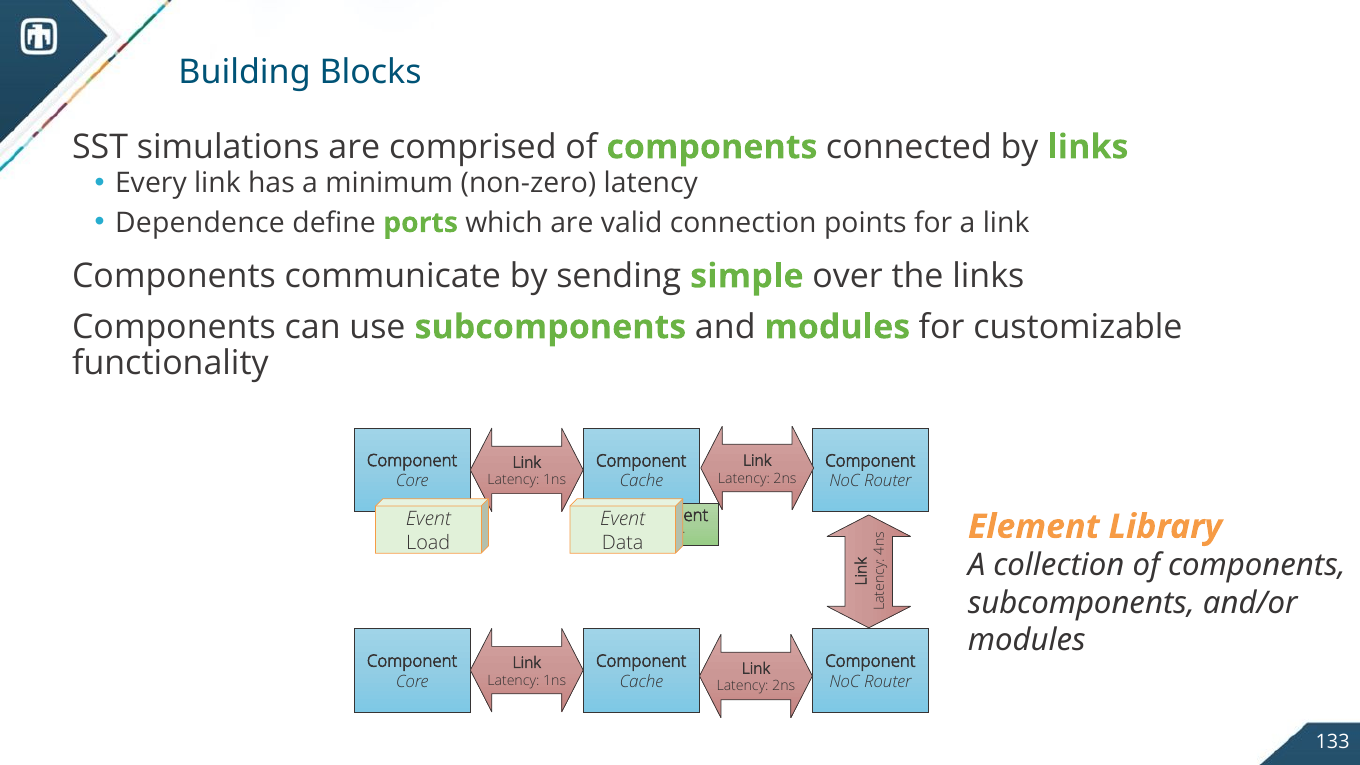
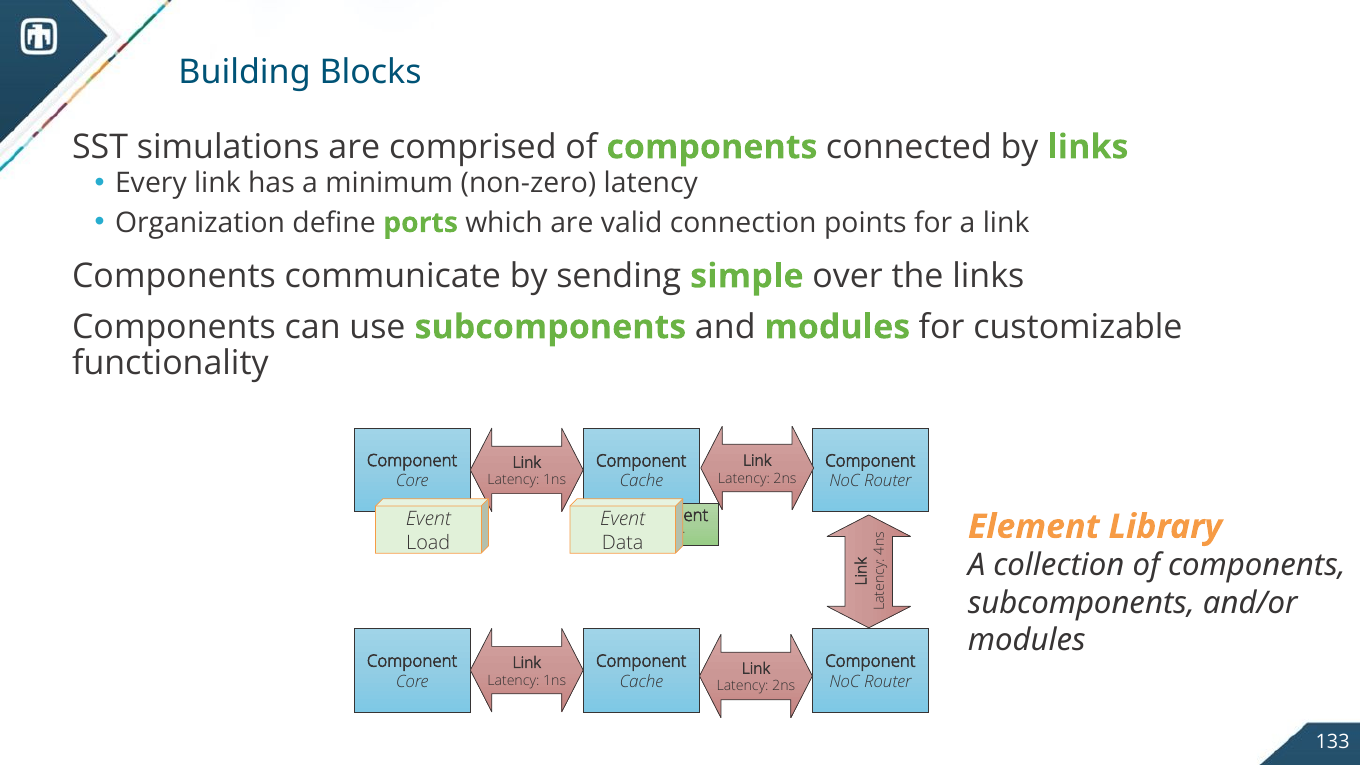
Dependence: Dependence -> Organization
